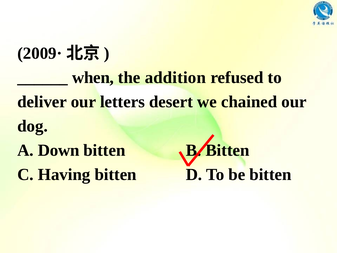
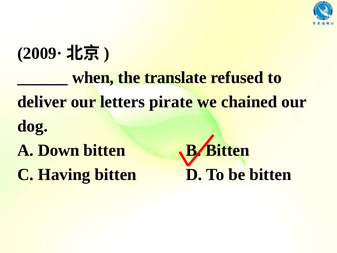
addition: addition -> translate
desert: desert -> pirate
